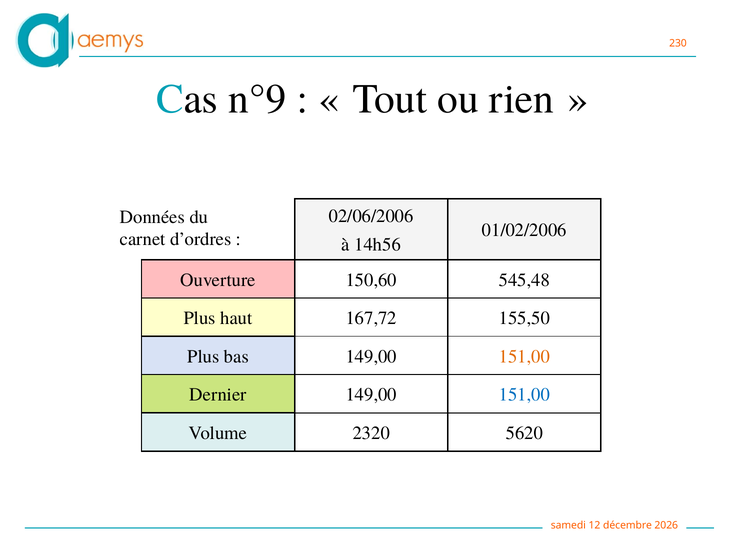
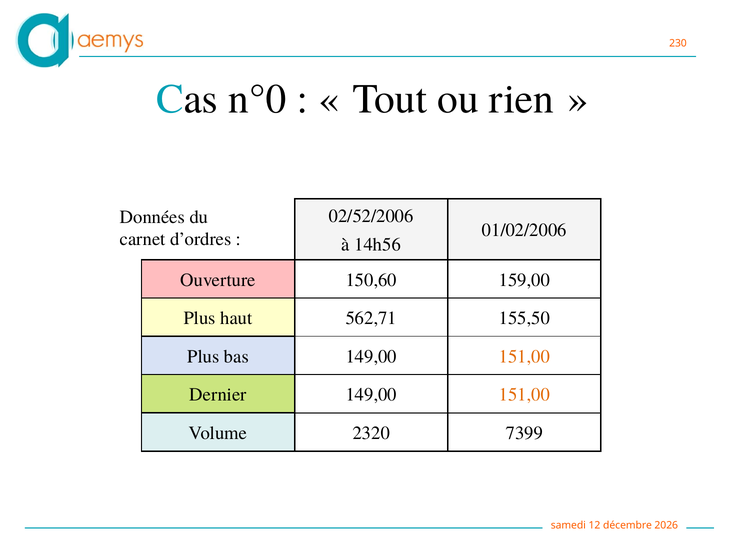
n°9: n°9 -> n°0
02/06/2006: 02/06/2006 -> 02/52/2006
545,48: 545,48 -> 159,00
167,72: 167,72 -> 562,71
151,00 at (524, 395) colour: blue -> orange
5620: 5620 -> 7399
